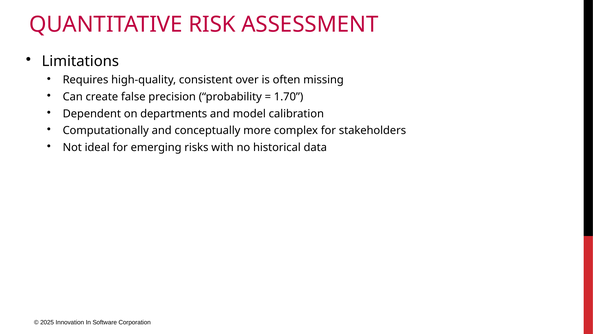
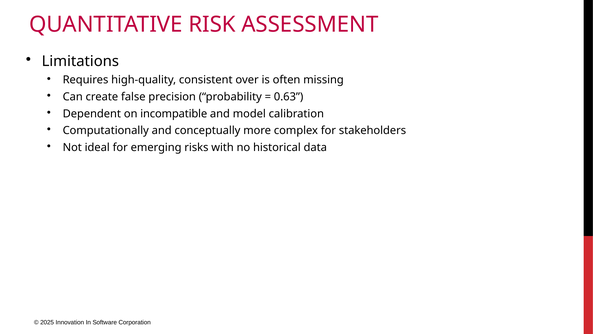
1.70: 1.70 -> 0.63
departments: departments -> incompatible
